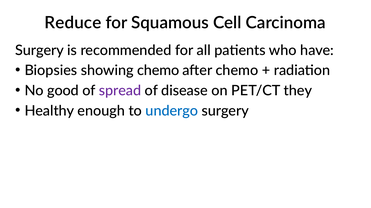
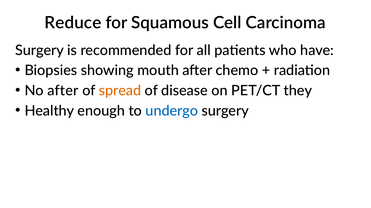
showing chemo: chemo -> mouth
No good: good -> after
spread colour: purple -> orange
